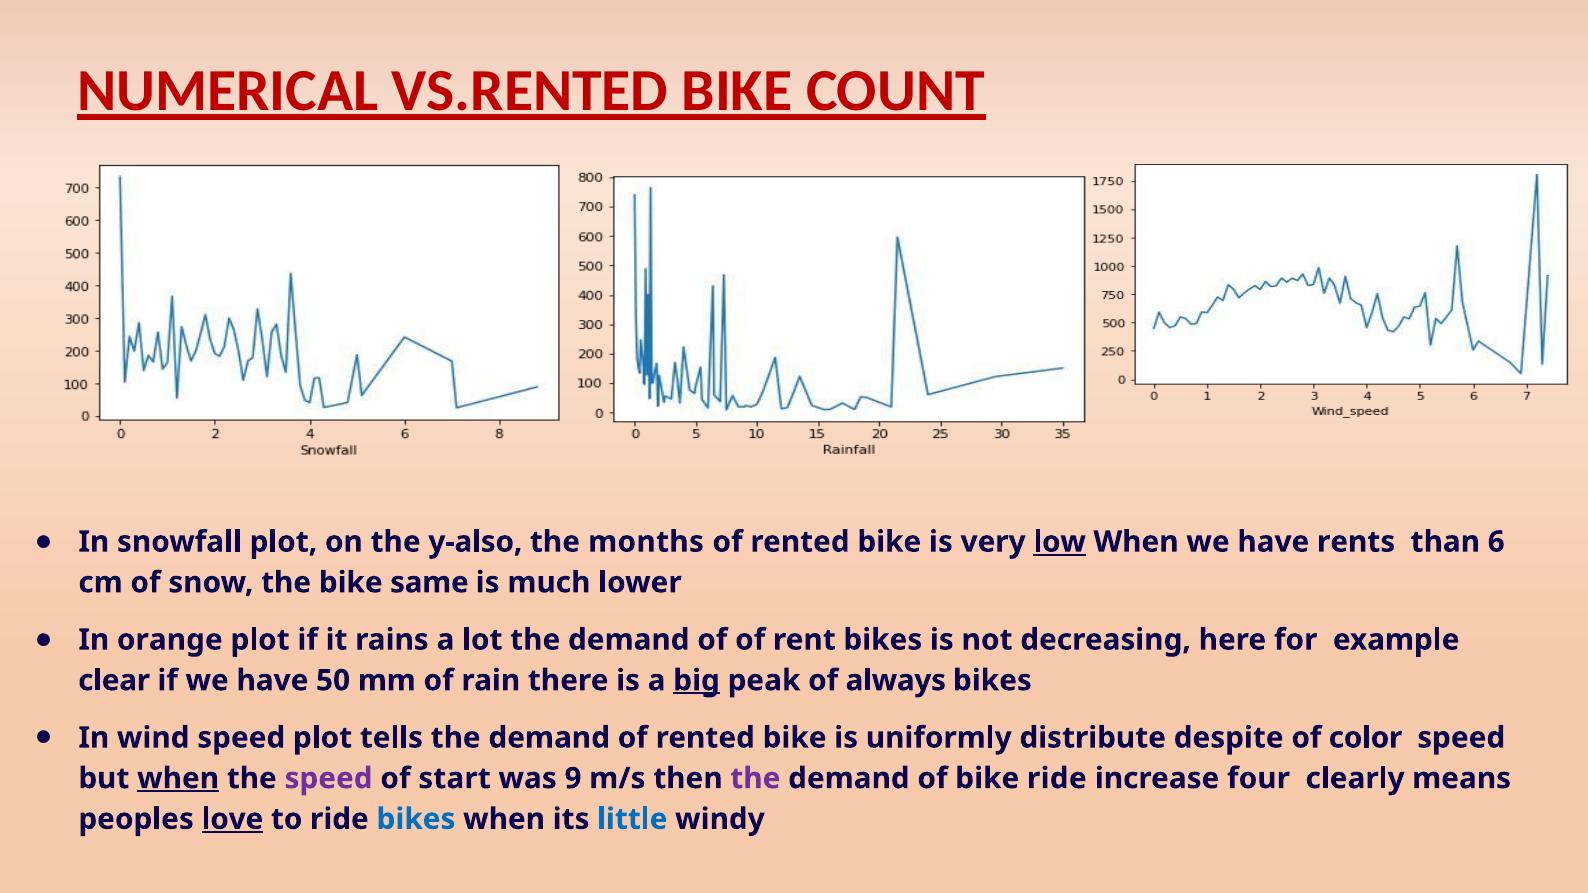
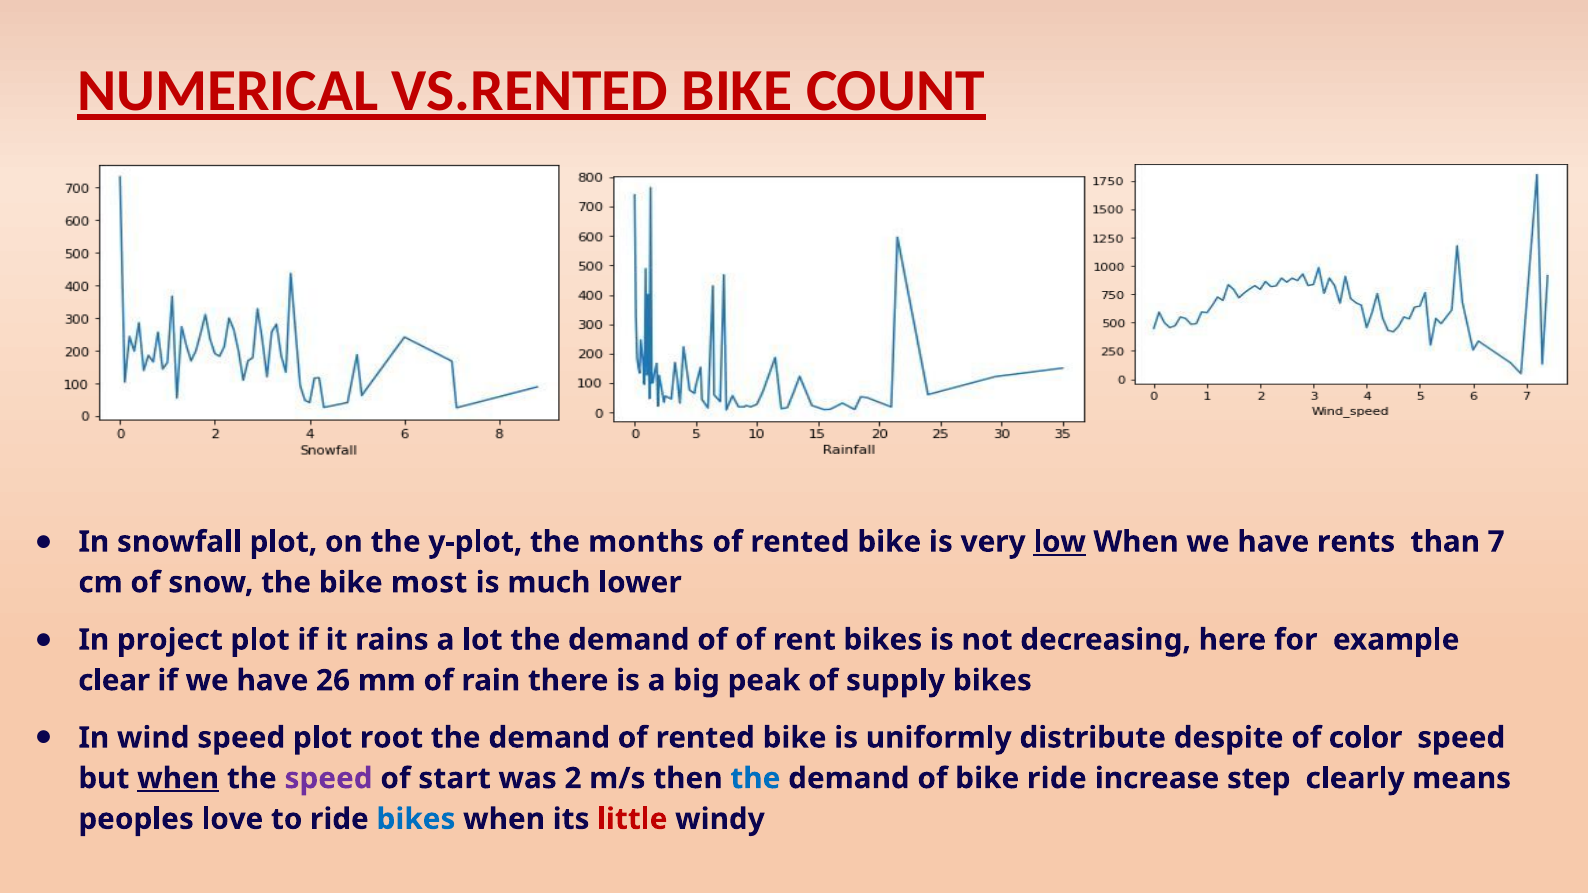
y-also: y-also -> y-plot
6: 6 -> 7
same: same -> most
orange: orange -> project
50: 50 -> 26
big underline: present -> none
always: always -> supply
tells: tells -> root
9: 9 -> 2
the at (755, 779) colour: purple -> blue
four: four -> step
love underline: present -> none
little colour: blue -> red
